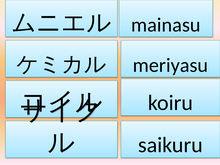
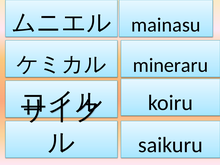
meriyasu: meriyasu -> mineraru
